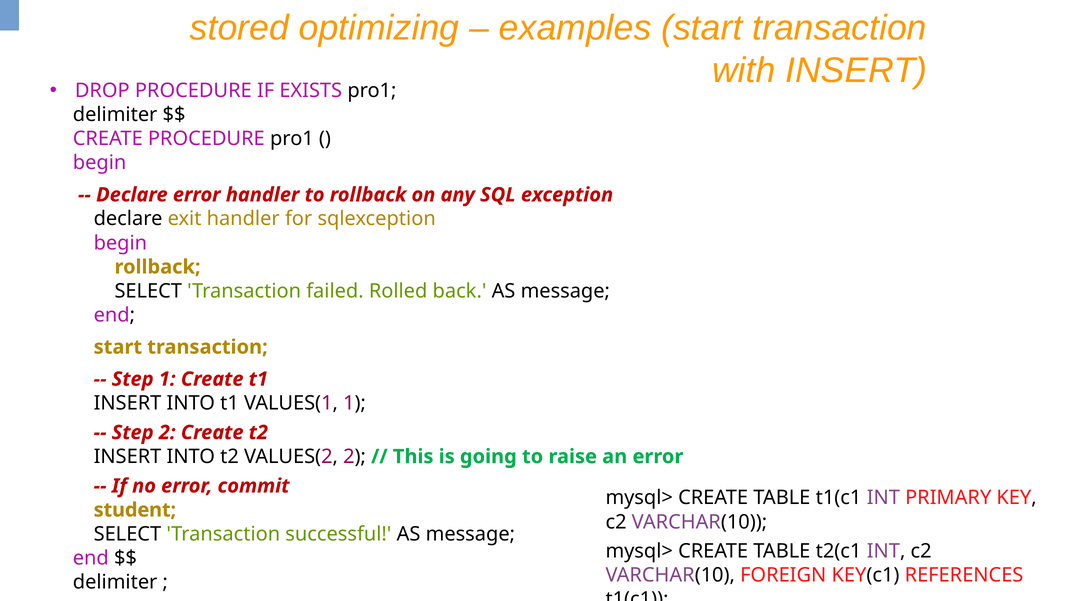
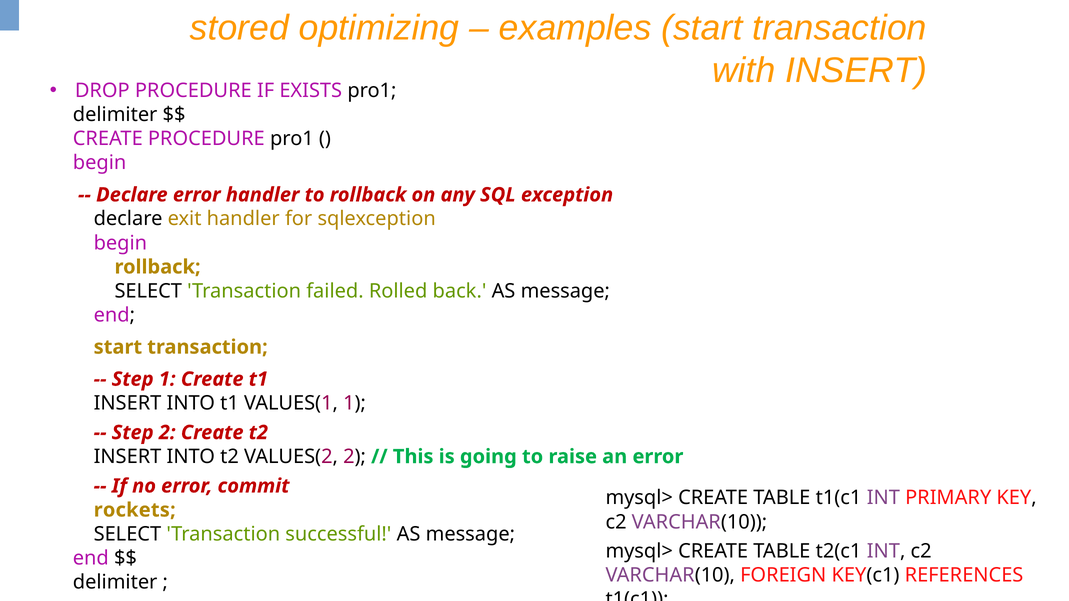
student: student -> rockets
